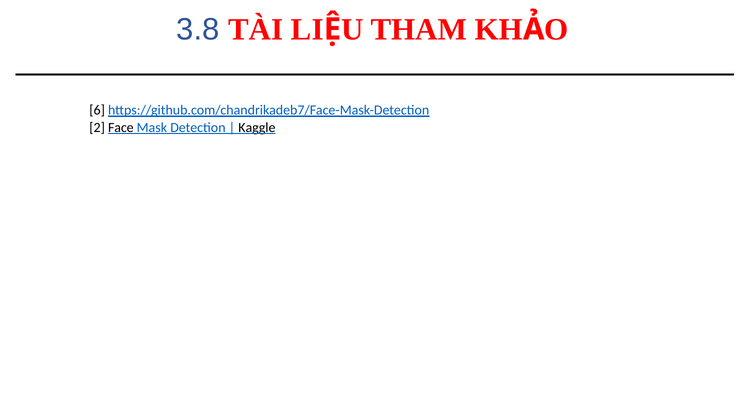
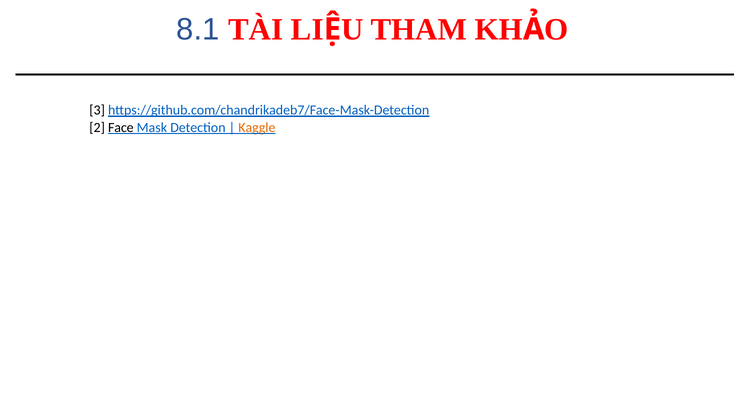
3.8: 3.8 -> 8.1
6: 6 -> 3
Kaggle colour: black -> orange
